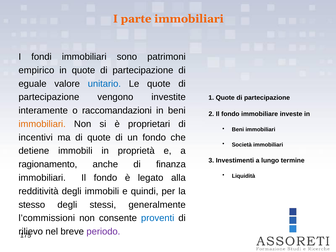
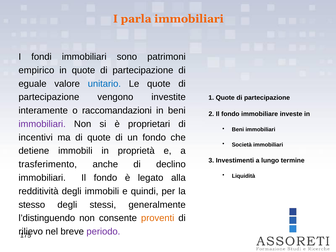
parte: parte -> parla
immobiliari at (42, 124) colour: orange -> purple
ragionamento: ragionamento -> trasferimento
finanza: finanza -> declino
l’commissioni: l’commissioni -> l’distinguendo
proventi colour: blue -> orange
